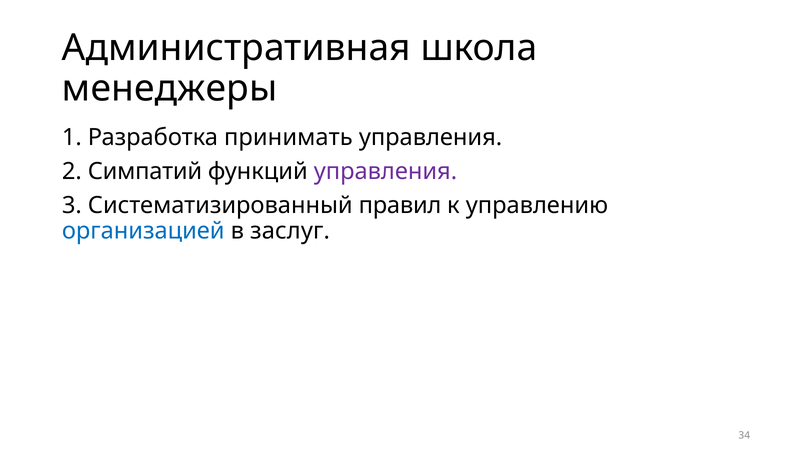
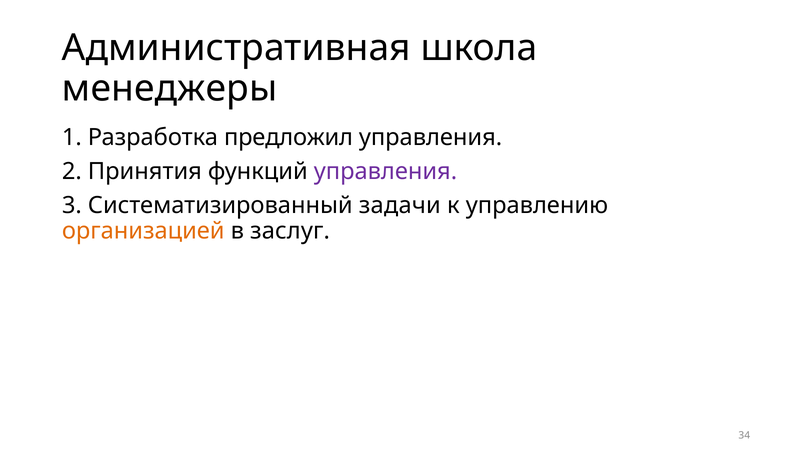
принимать: принимать -> предложил
Симпатий: Симпатий -> Принятия
правил: правил -> задачи
организацией colour: blue -> orange
